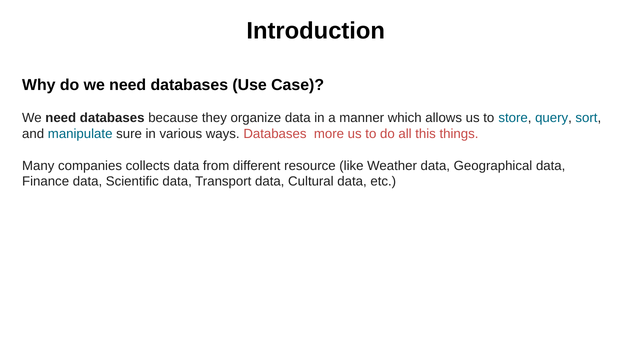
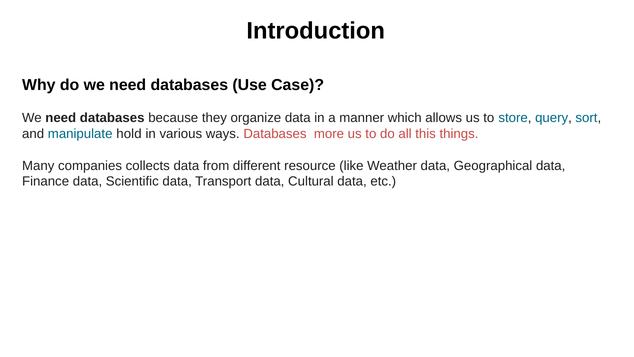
sure: sure -> hold
